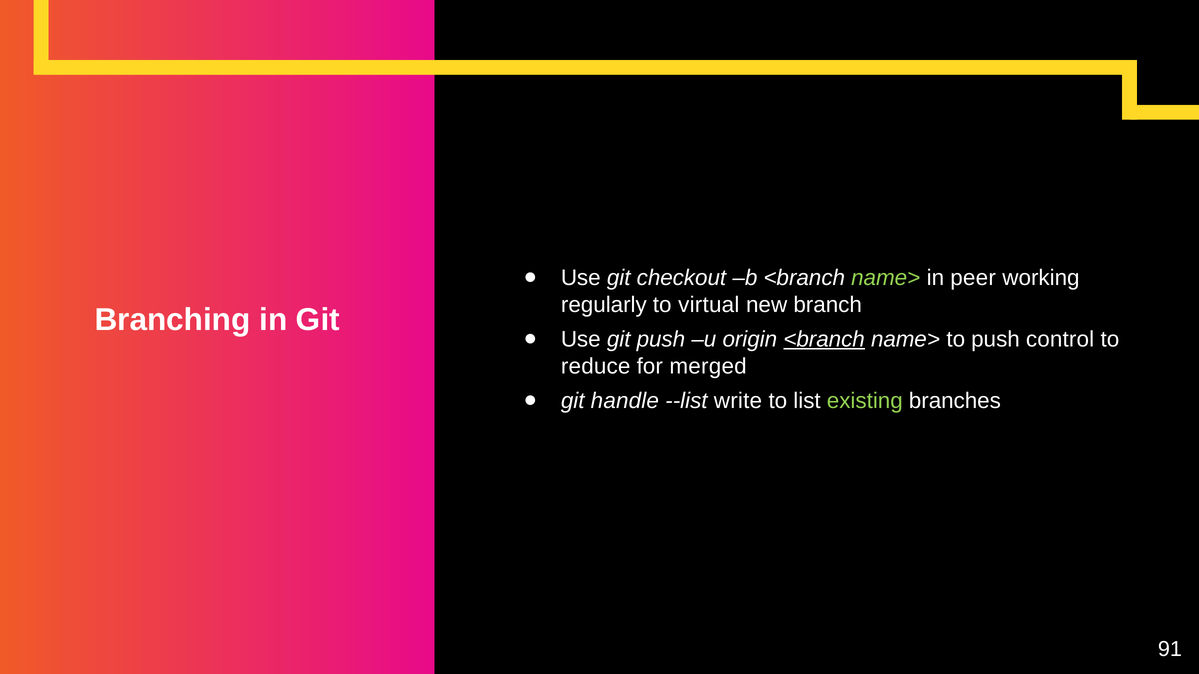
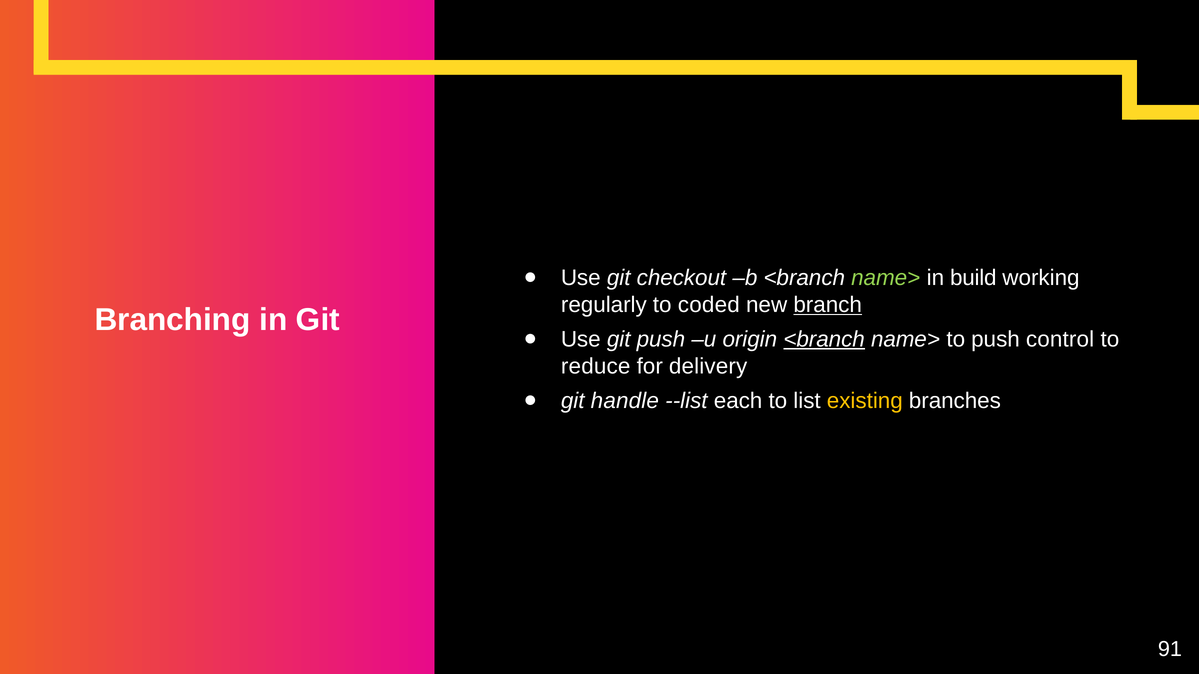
peer: peer -> build
virtual: virtual -> coded
branch underline: none -> present
merged: merged -> delivery
write: write -> each
existing colour: light green -> yellow
